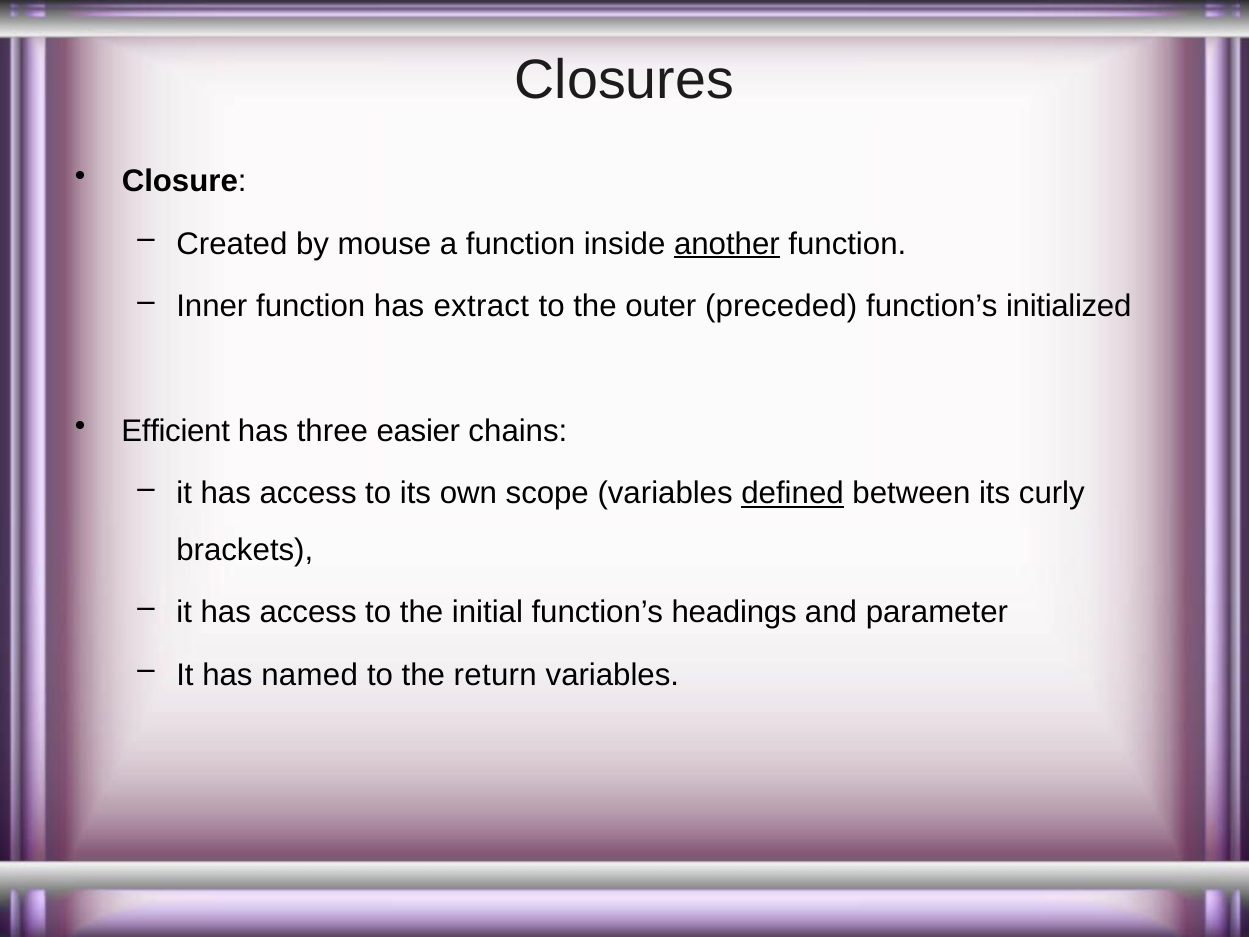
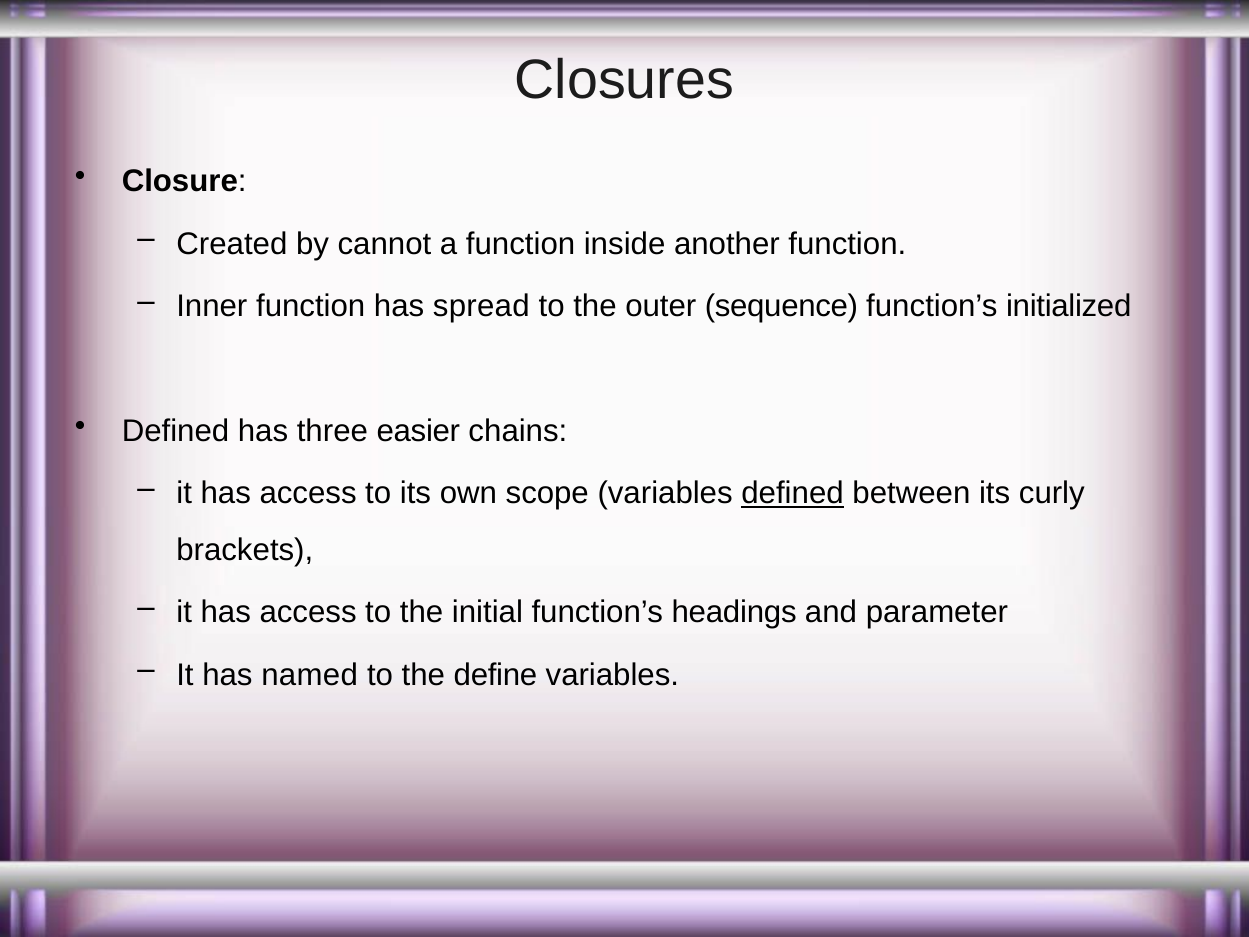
mouse: mouse -> cannot
another underline: present -> none
extract: extract -> spread
preceded: preceded -> sequence
Efficient at (176, 431): Efficient -> Defined
return: return -> define
